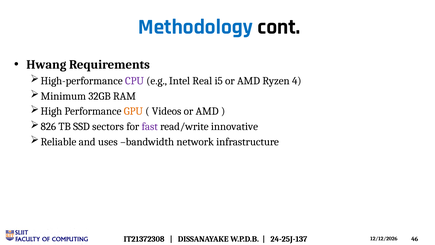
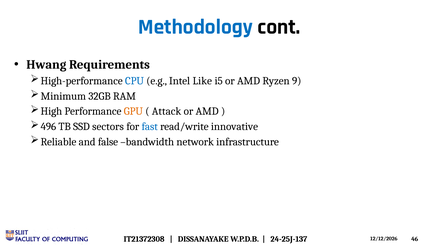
CPU colour: purple -> blue
Real: Real -> Like
4: 4 -> 9
Videos: Videos -> Attack
826: 826 -> 496
fast colour: purple -> blue
uses: uses -> false
